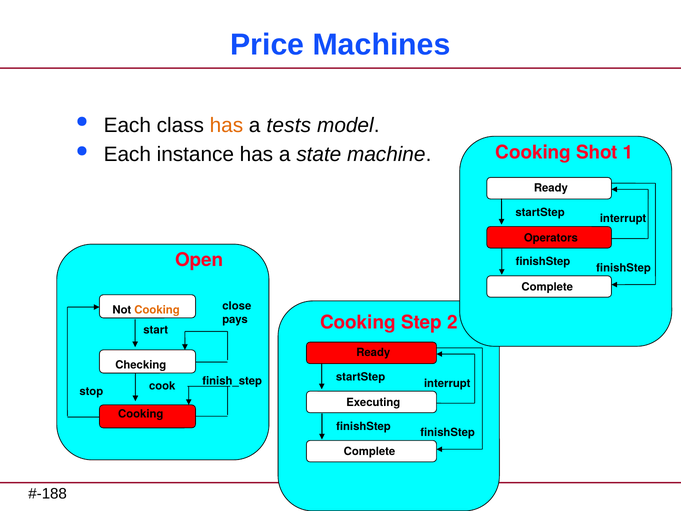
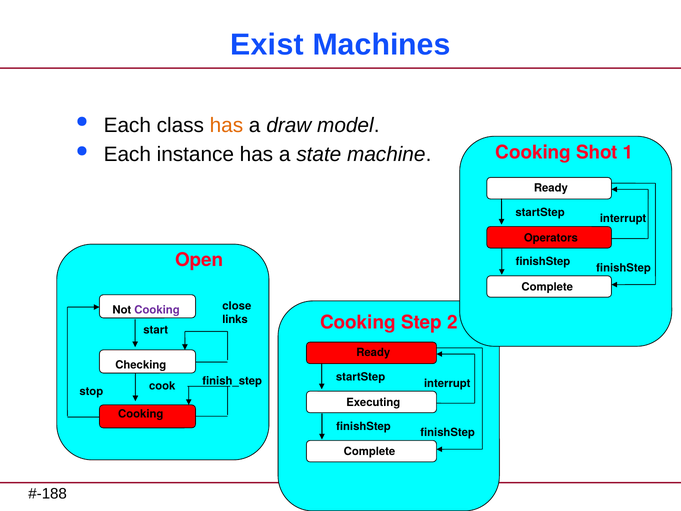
Price: Price -> Exist
tests: tests -> draw
Cooking at (157, 310) colour: orange -> purple
pays: pays -> links
